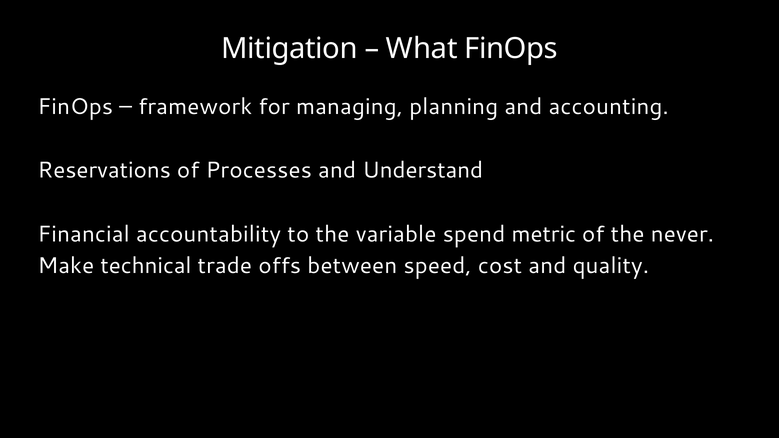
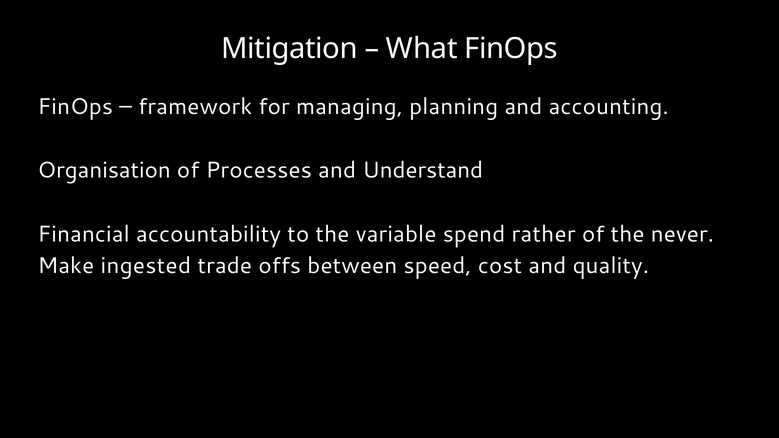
Reservations: Reservations -> Organisation
metric: metric -> rather
technical: technical -> ingested
